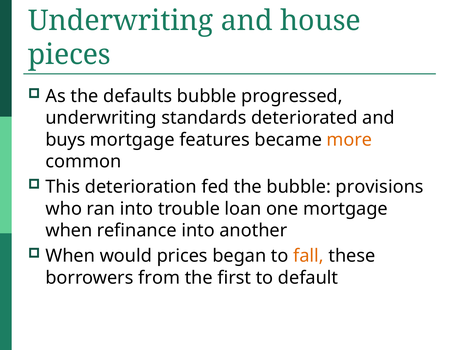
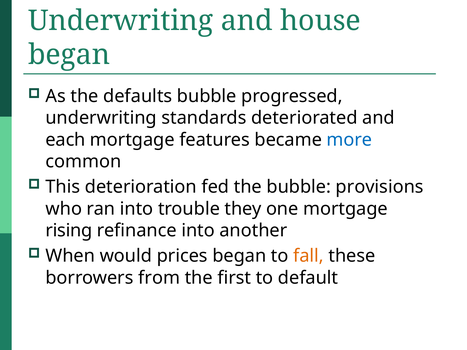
pieces at (69, 55): pieces -> began
buys: buys -> each
more colour: orange -> blue
loan: loan -> they
when at (69, 231): when -> rising
